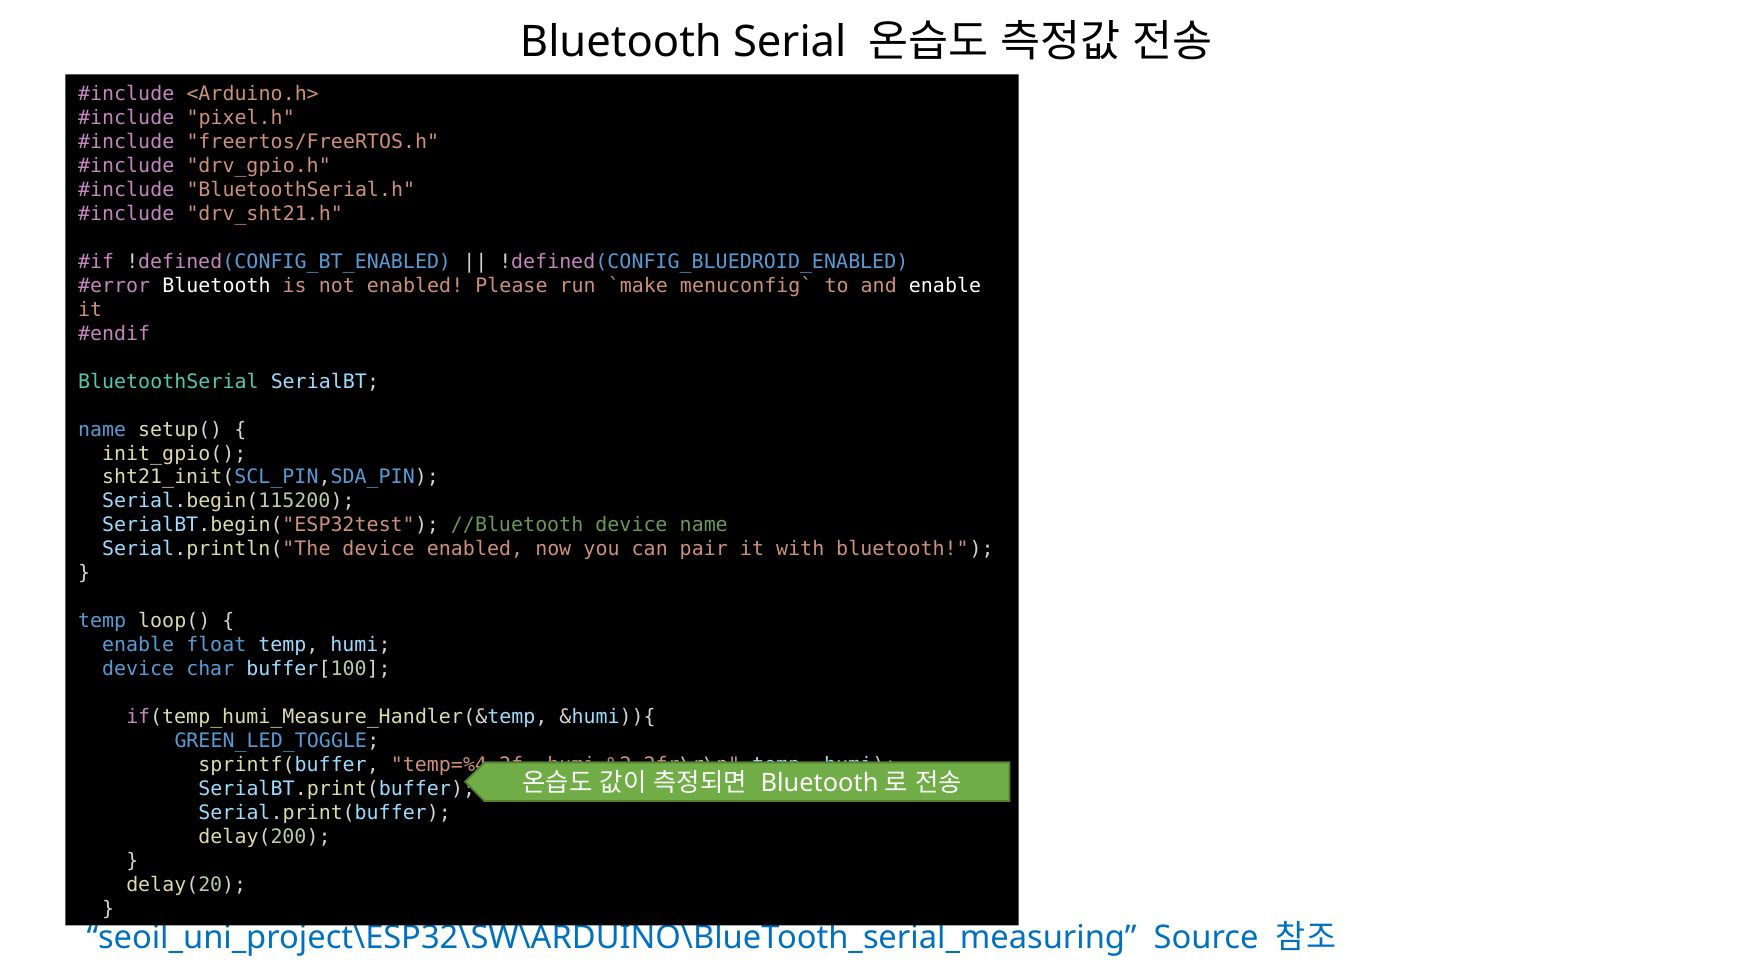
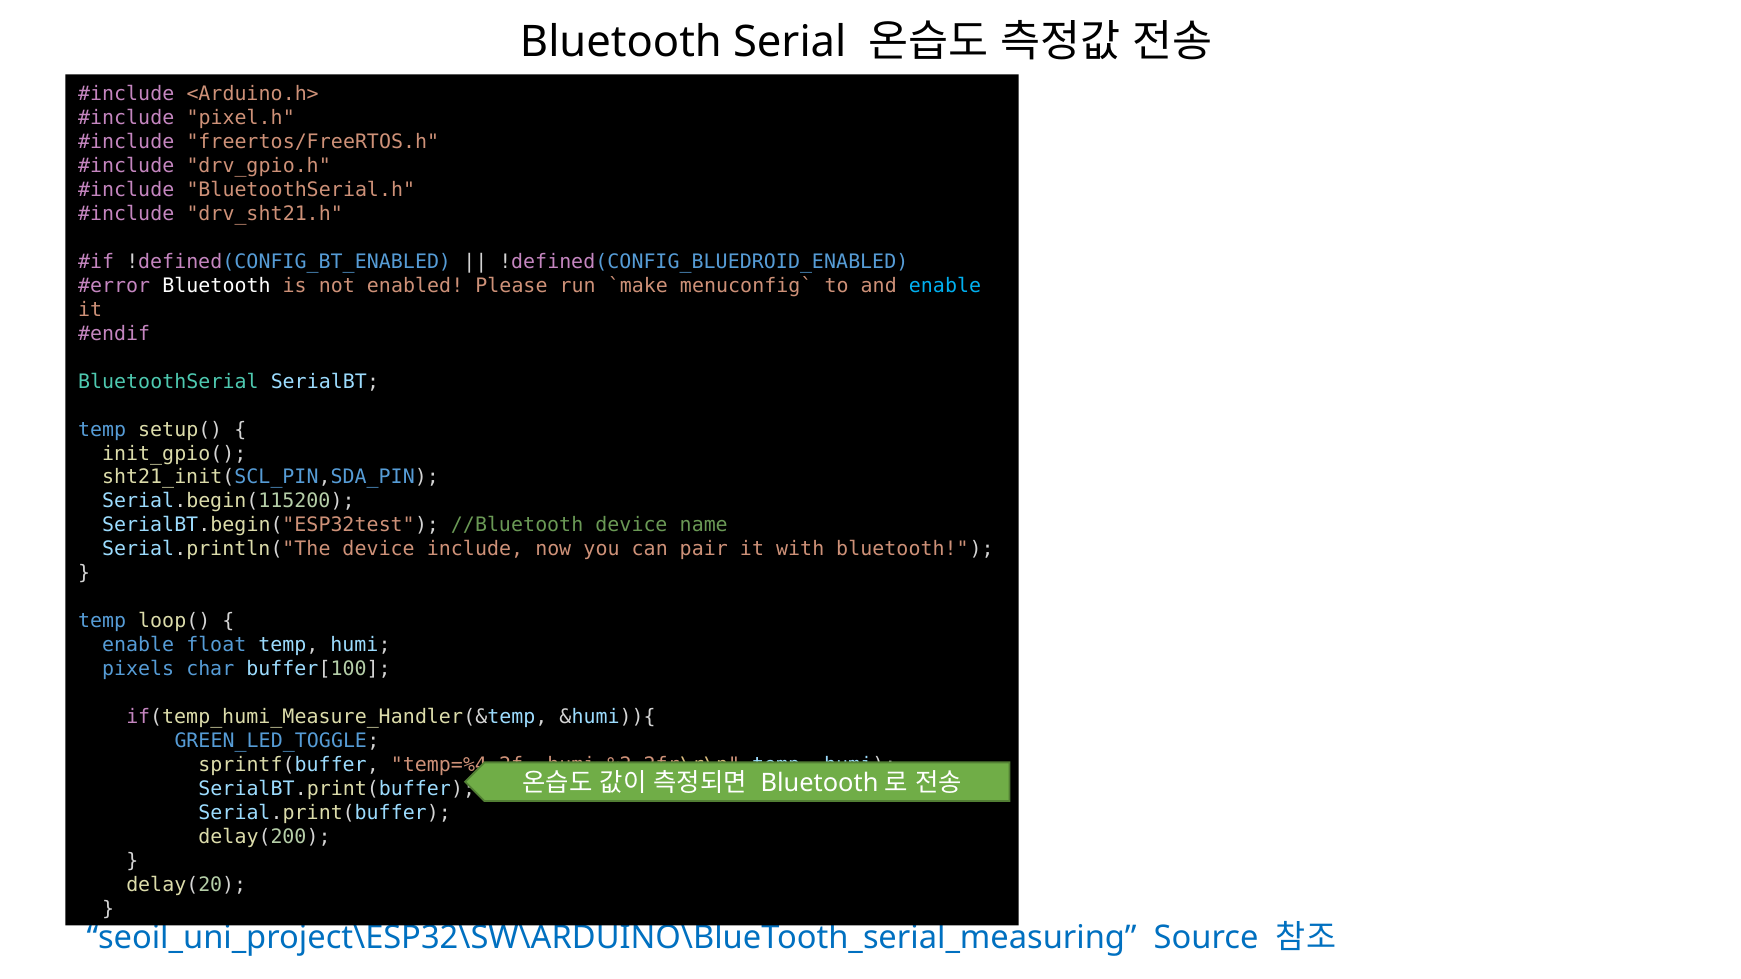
enable at (945, 286) colour: white -> light blue
name at (102, 430): name -> temp
device enabled: enabled -> include
device at (138, 669): device -> pixels
